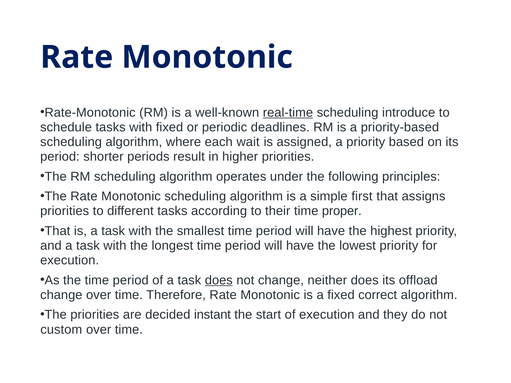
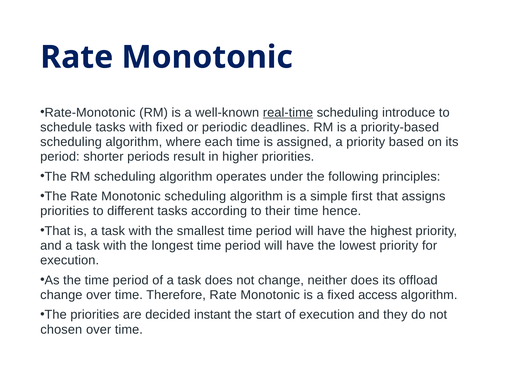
each wait: wait -> time
proper: proper -> hence
does at (219, 280) underline: present -> none
correct: correct -> access
custom: custom -> chosen
